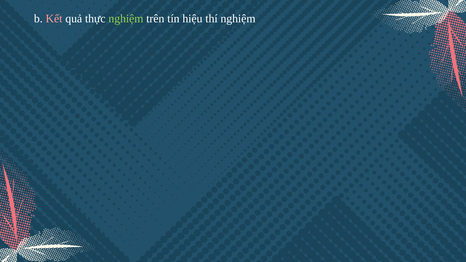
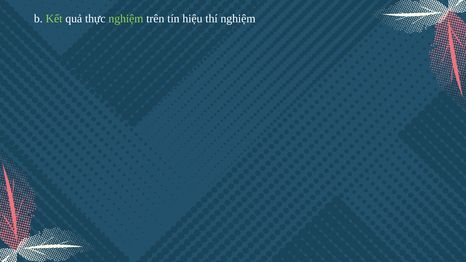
Kết colour: pink -> light green
